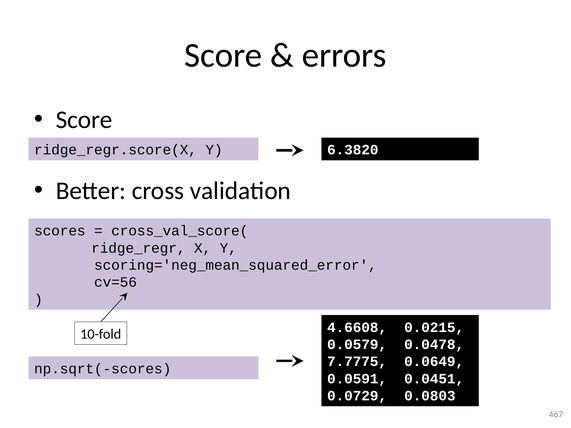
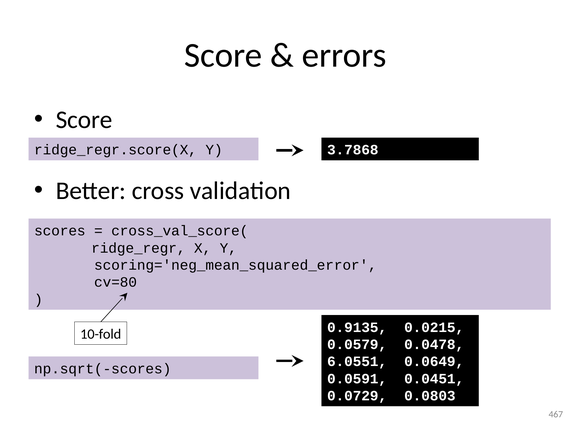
6.3820: 6.3820 -> 3.7868
cv=56: cv=56 -> cv=80
4.6608: 4.6608 -> 0.9135
7.7775: 7.7775 -> 6.0551
